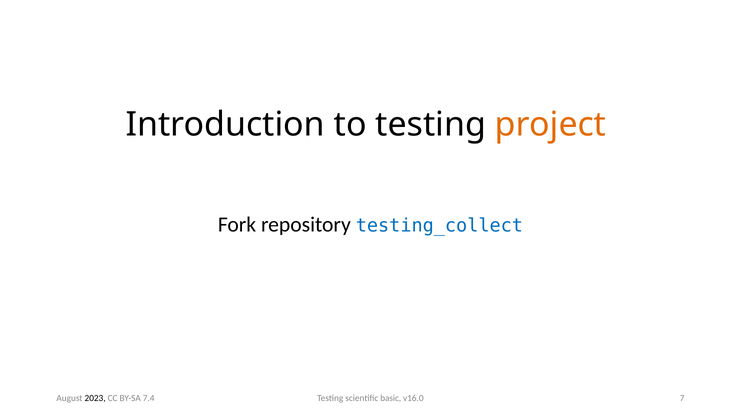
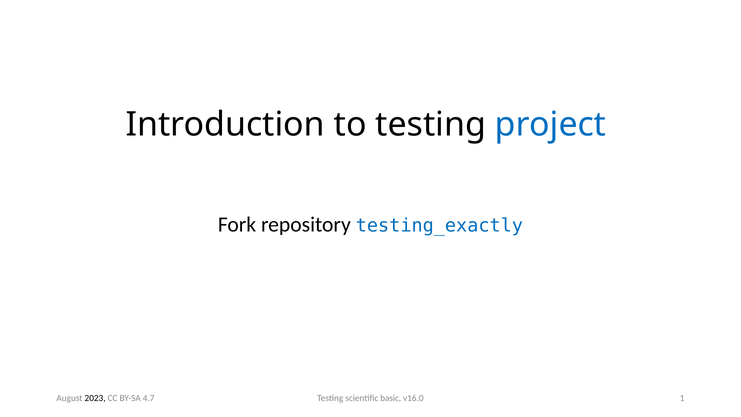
project colour: orange -> blue
testing_collect: testing_collect -> testing_exactly
7: 7 -> 1
7.4: 7.4 -> 4.7
